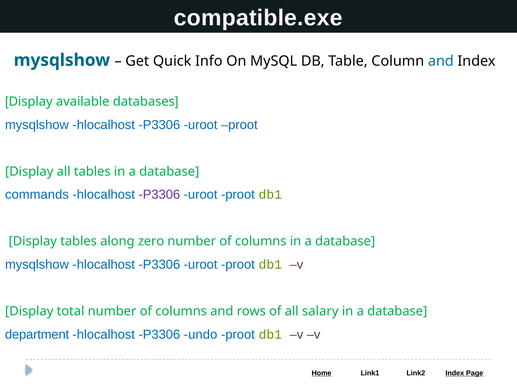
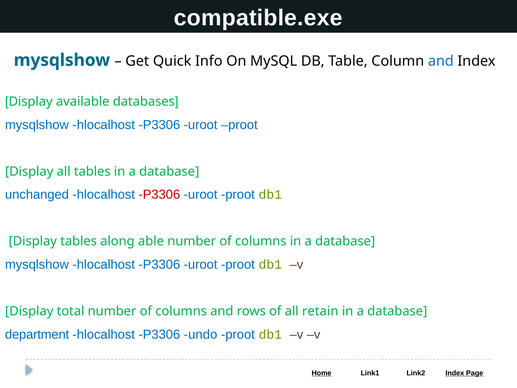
commands: commands -> unchanged
P3306 at (159, 195) colour: purple -> red
zero: zero -> able
salary: salary -> retain
